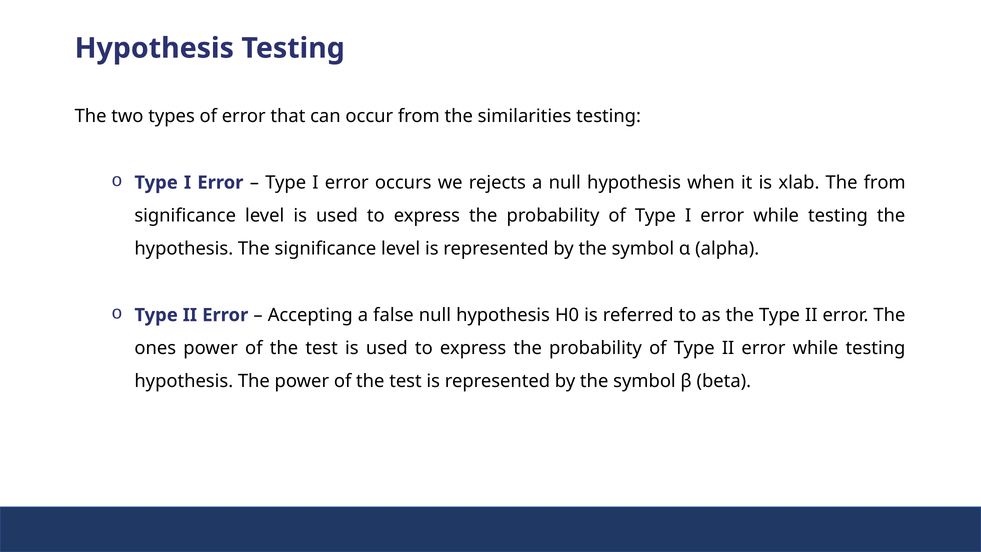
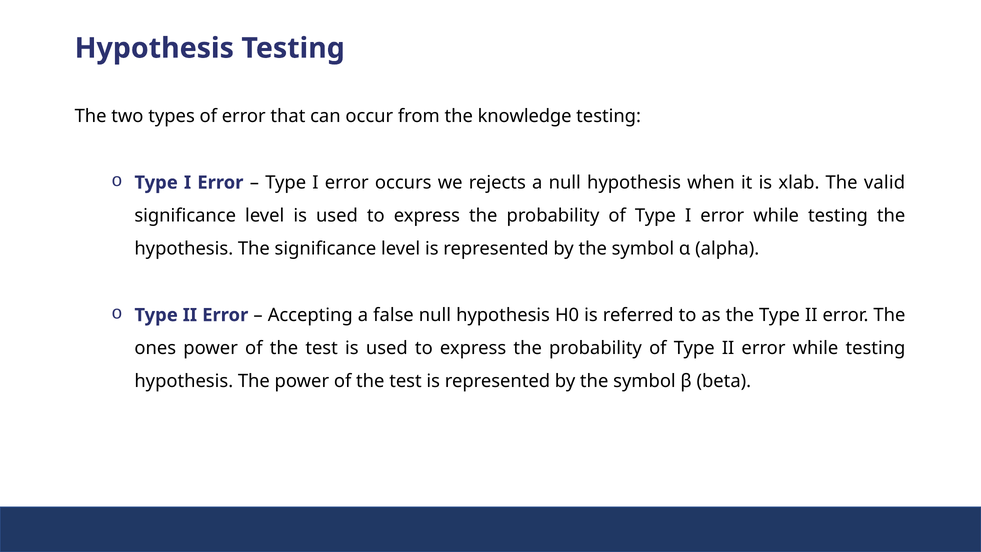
similarities: similarities -> knowledge
The from: from -> valid
